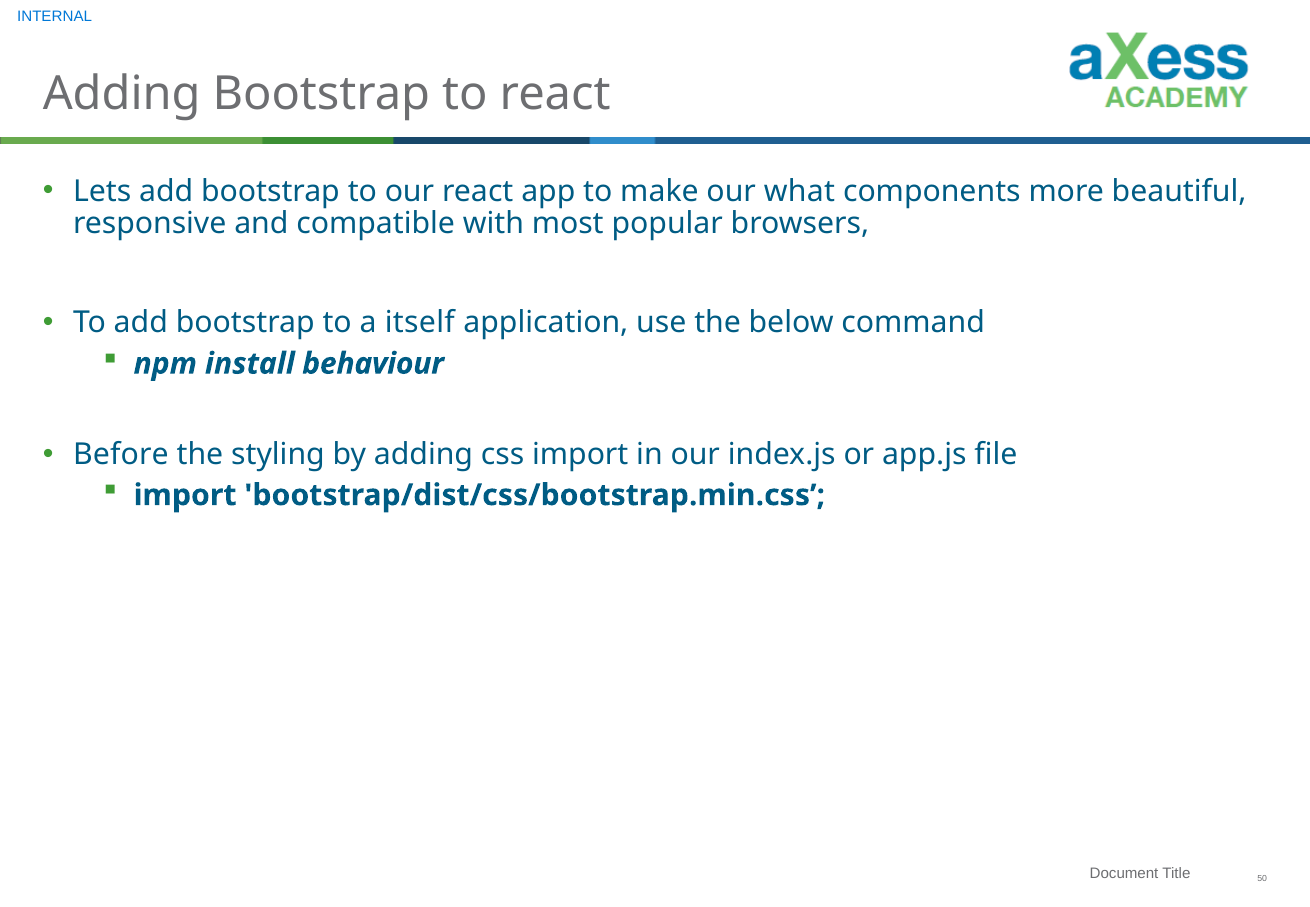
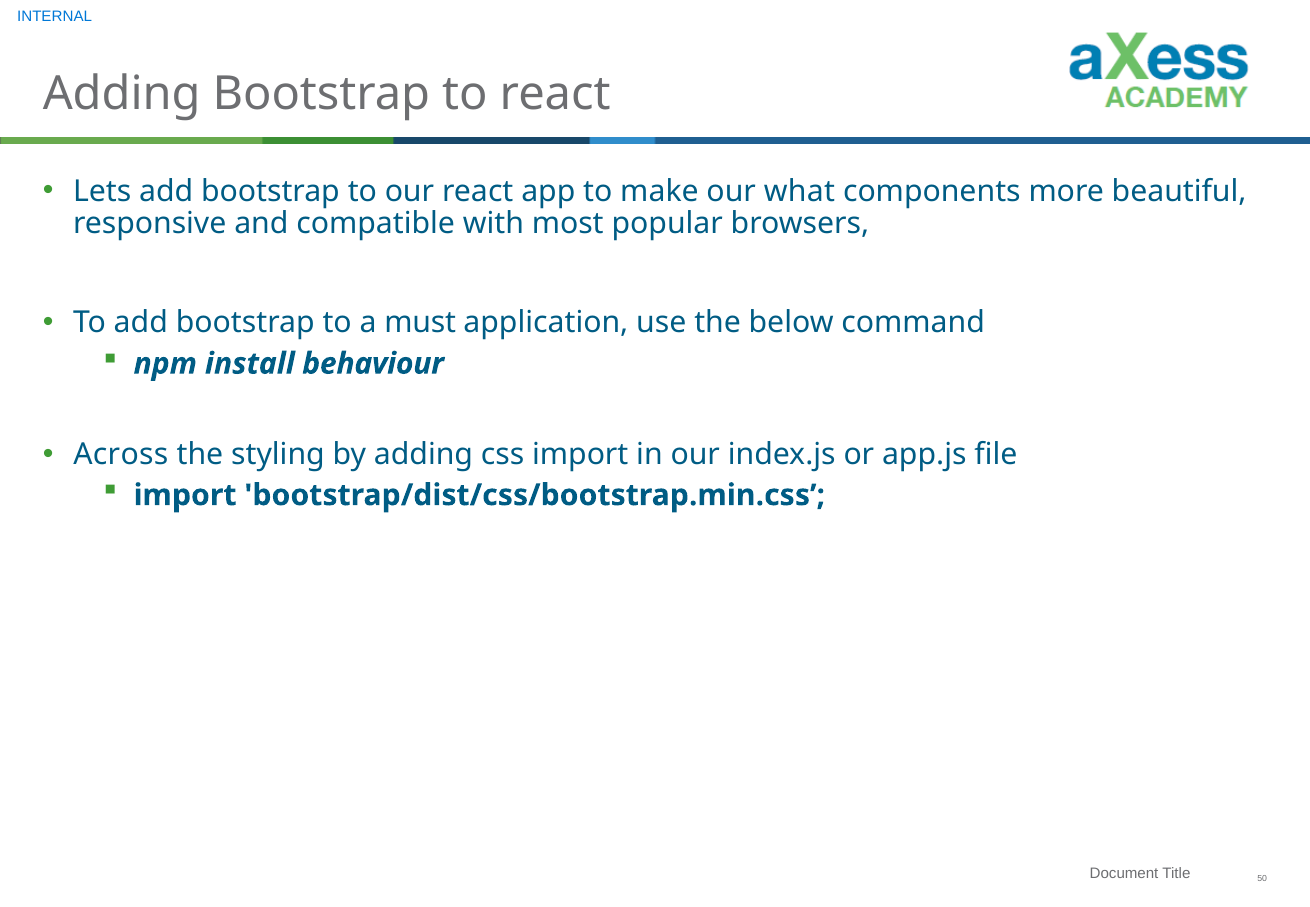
itself: itself -> must
Before: Before -> Across
